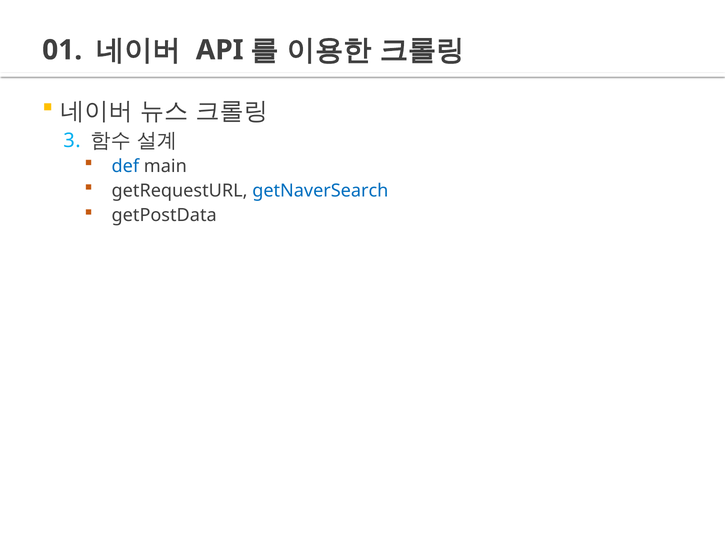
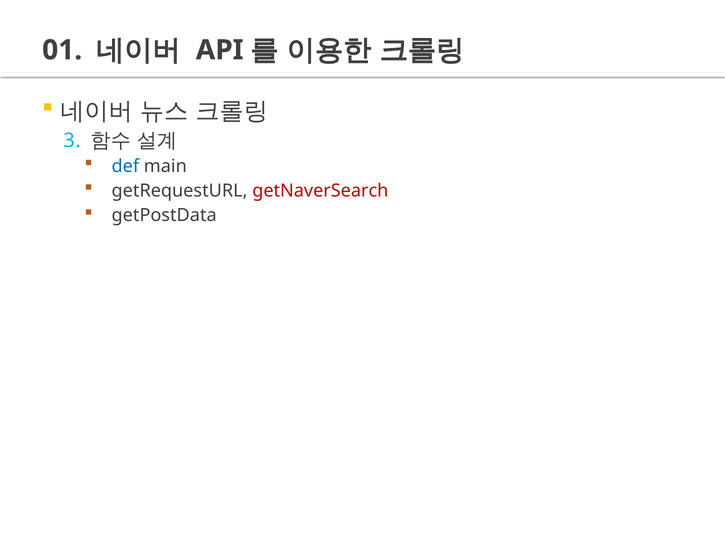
getNaverSearch colour: blue -> red
